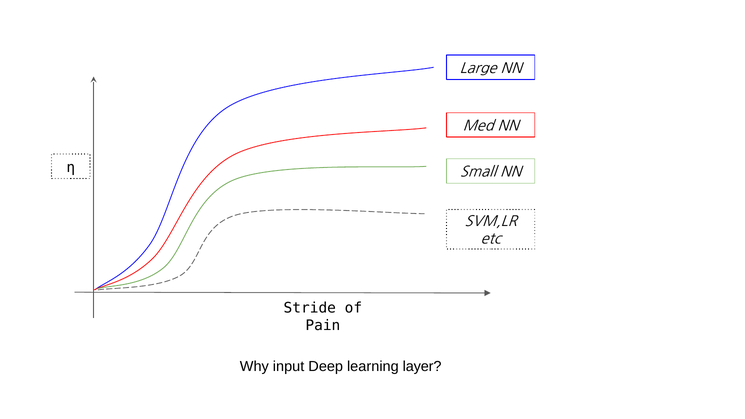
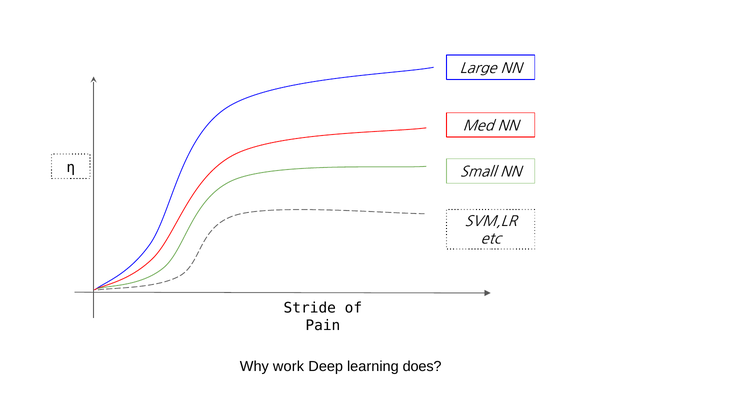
input: input -> work
layer: layer -> does
